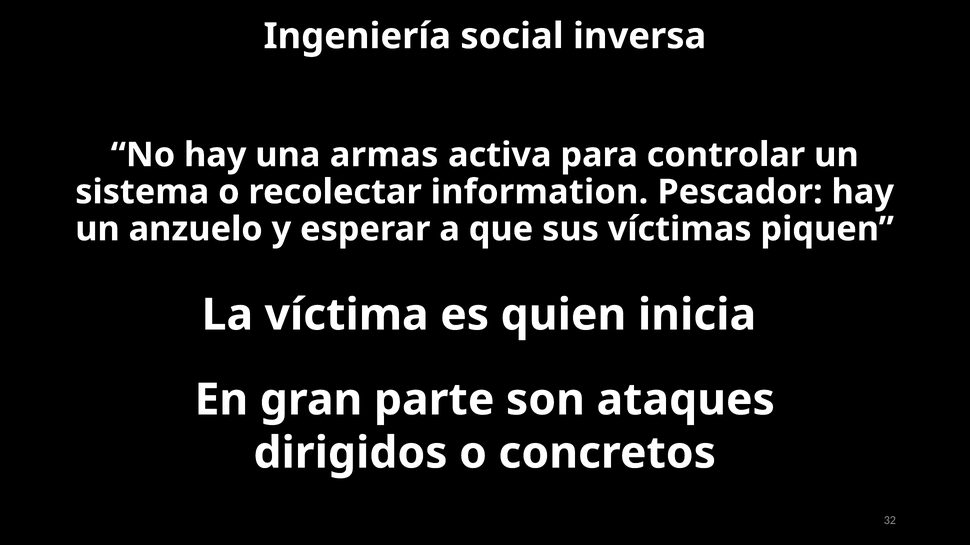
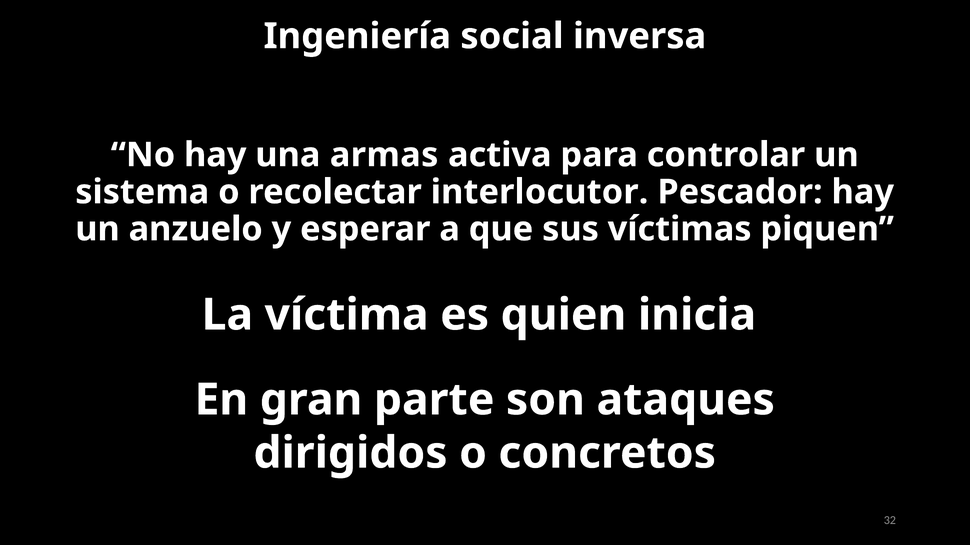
information: information -> interlocutor
